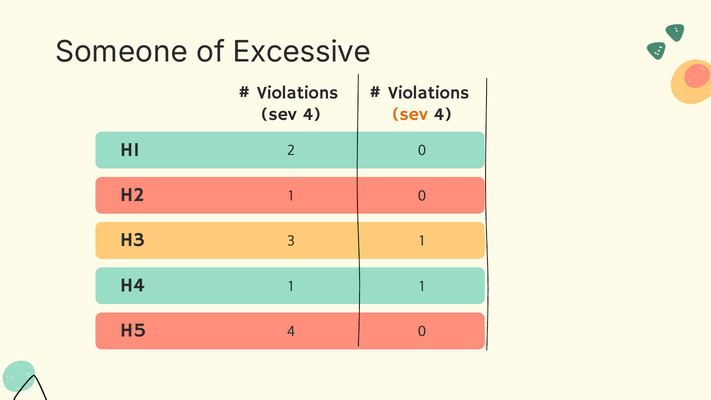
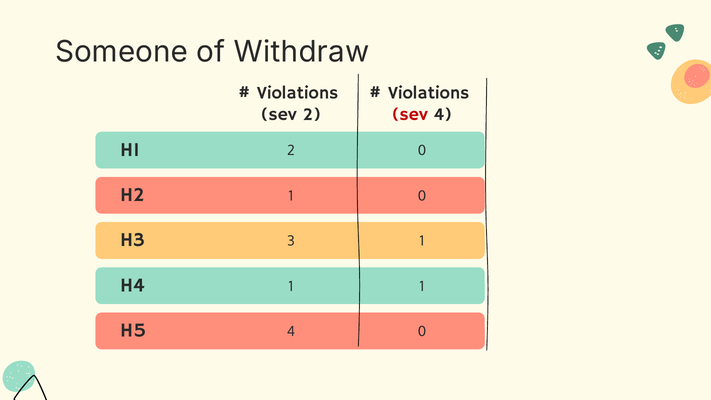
Excessive: Excessive -> Withdraw
4 at (312, 114): 4 -> 2
sev at (410, 114) colour: orange -> red
